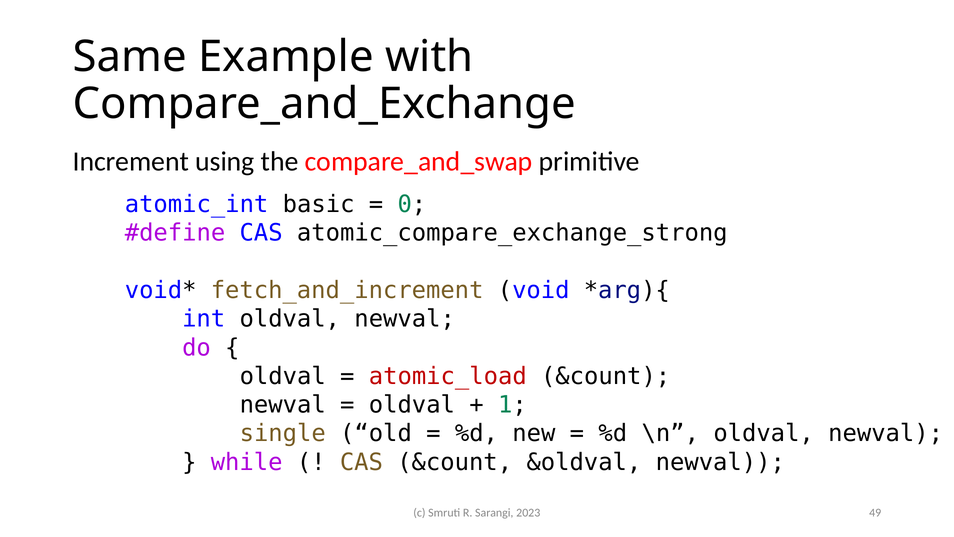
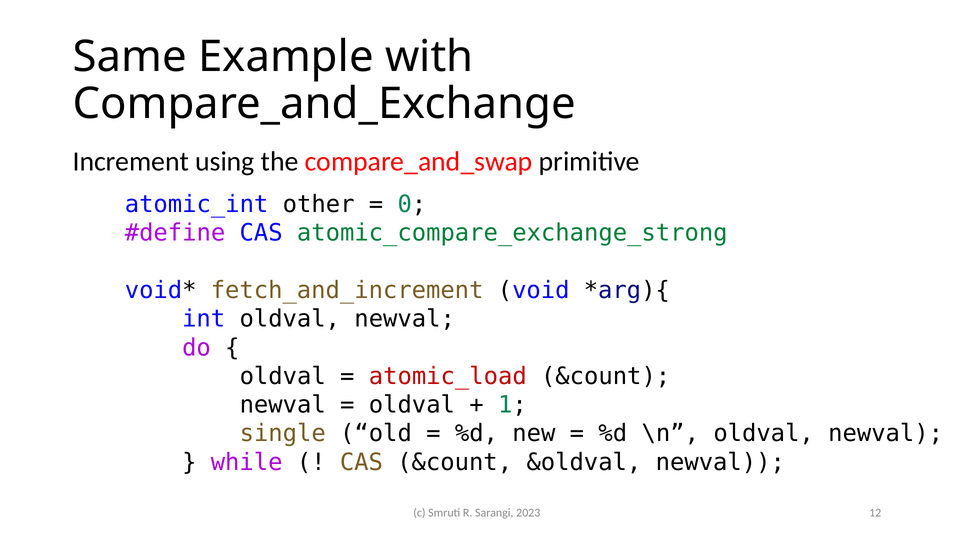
basic: basic -> other
atomic_compare_exchange_strong colour: black -> green
49: 49 -> 12
